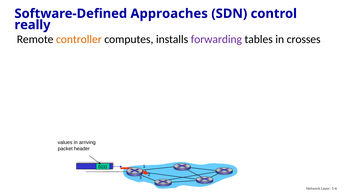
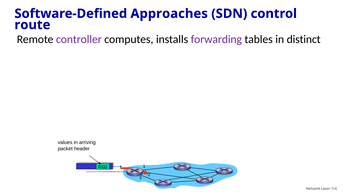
really: really -> route
controller colour: orange -> purple
crosses: crosses -> distinct
